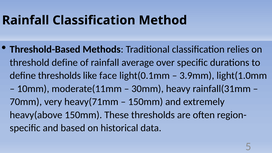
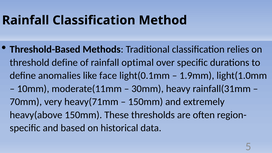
average: average -> optimal
define thresholds: thresholds -> anomalies
3.9mm: 3.9mm -> 1.9mm
